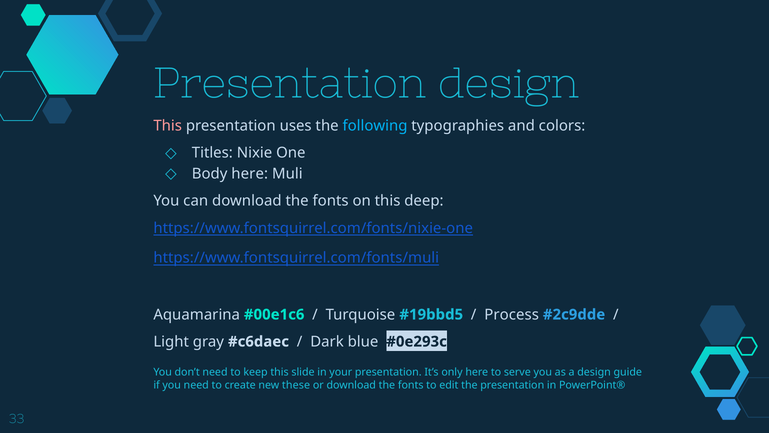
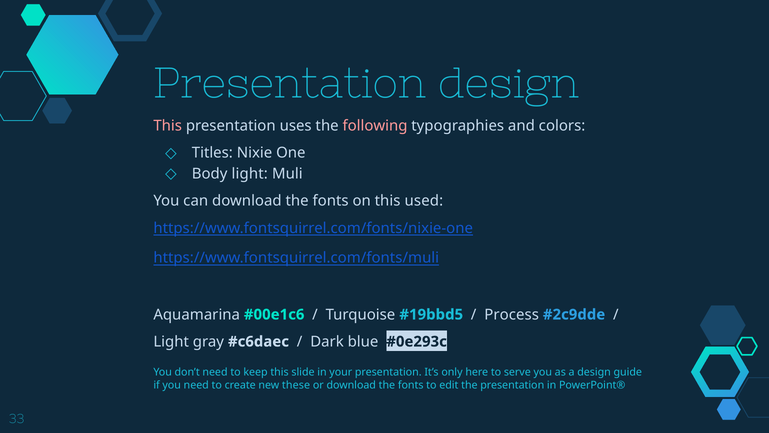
following colour: light blue -> pink
Body here: here -> light
deep: deep -> used
